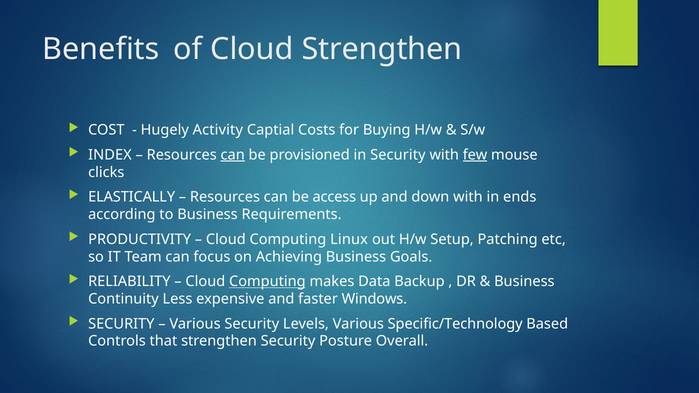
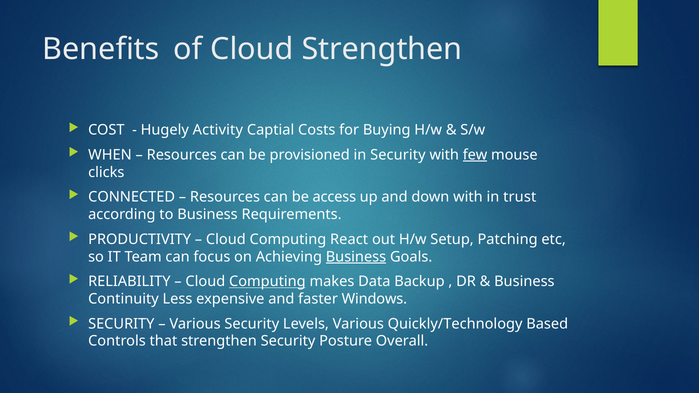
INDEX: INDEX -> WHEN
can at (233, 155) underline: present -> none
ELASTICALLY: ELASTICALLY -> CONNECTED
ends: ends -> trust
Linux: Linux -> React
Business at (356, 257) underline: none -> present
Specific/Technology: Specific/Technology -> Quickly/Technology
